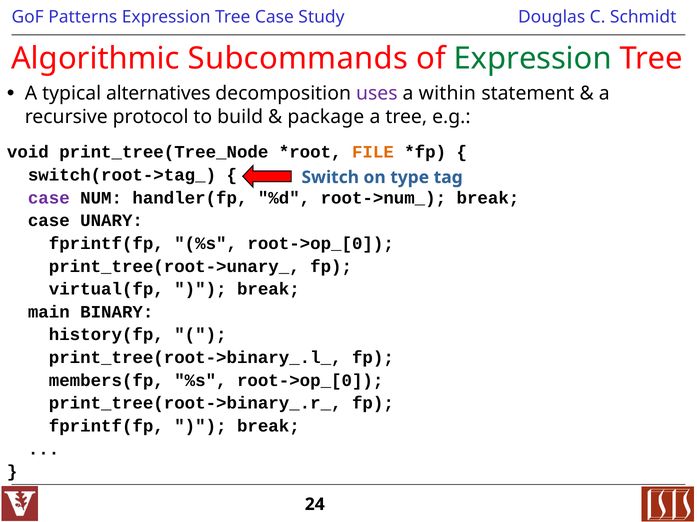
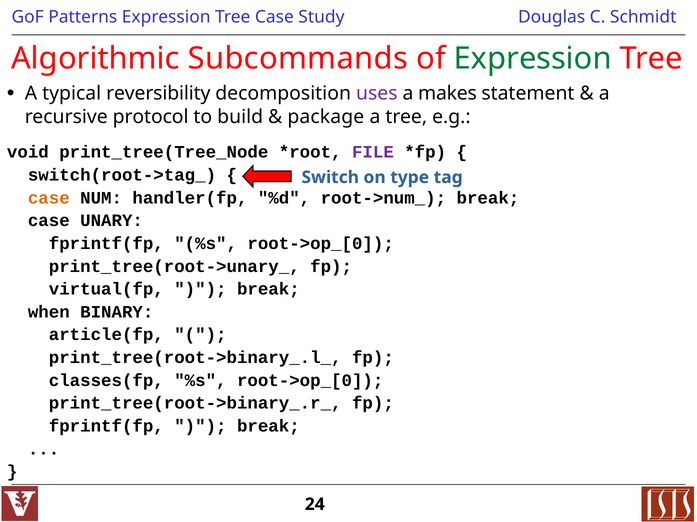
alternatives: alternatives -> reversibility
within: within -> makes
FILE colour: orange -> purple
case at (49, 198) colour: purple -> orange
main: main -> when
history(fp: history(fp -> article(fp
members(fp: members(fp -> classes(fp
